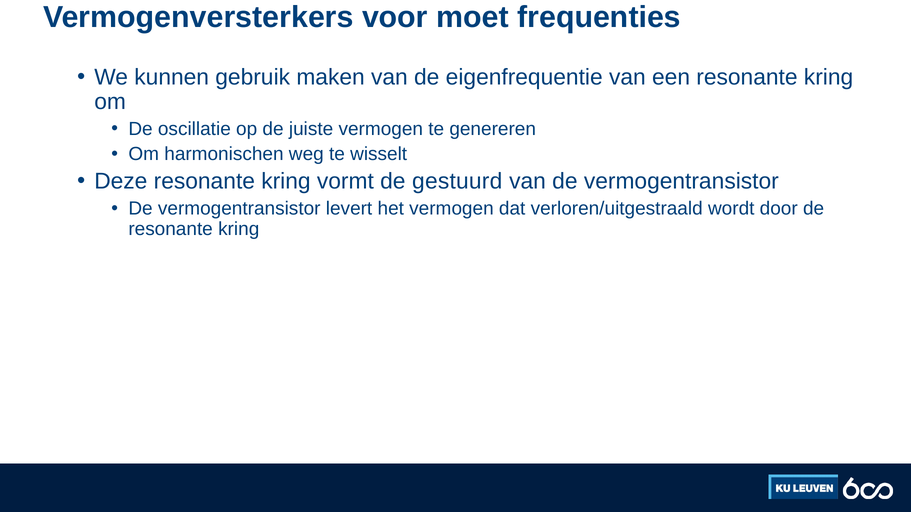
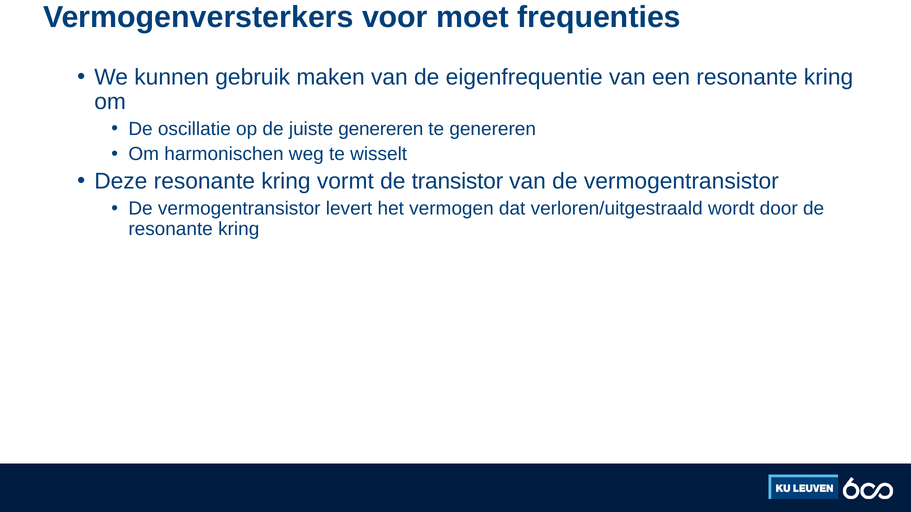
juiste vermogen: vermogen -> genereren
gestuurd: gestuurd -> transistor
